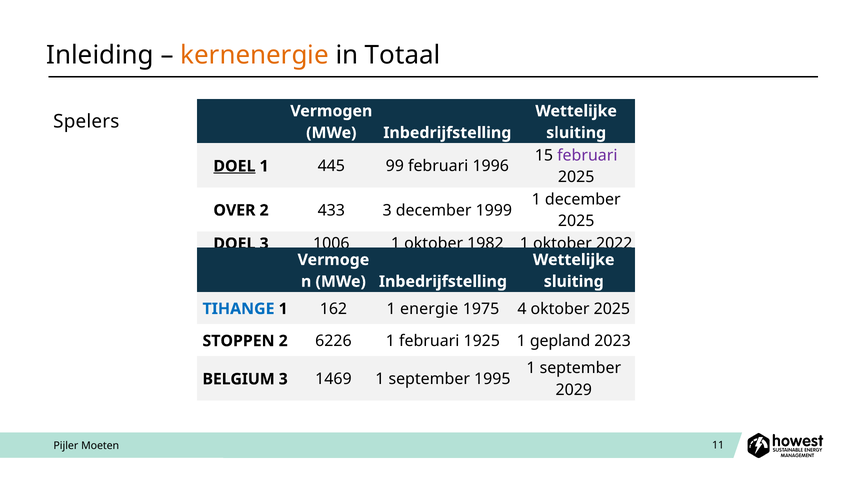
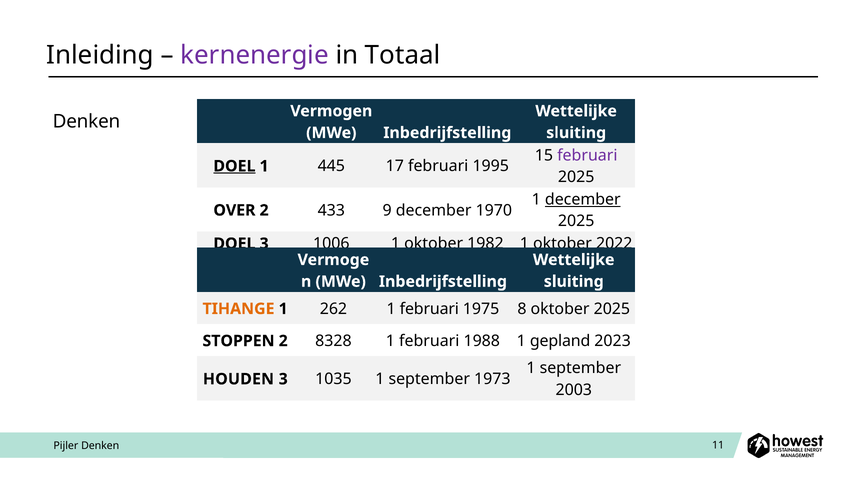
kernenergie colour: orange -> purple
Spelers at (86, 122): Spelers -> Denken
99: 99 -> 17
1996: 1996 -> 1995
december at (583, 200) underline: none -> present
433 3: 3 -> 9
1999: 1999 -> 1970
TIHANGE colour: blue -> orange
162: 162 -> 262
energie at (429, 309): energie -> februari
1975 4: 4 -> 8
6226: 6226 -> 8328
1925: 1925 -> 1988
BELGIUM: BELGIUM -> HOUDEN
1469: 1469 -> 1035
1995: 1995 -> 1973
2029: 2029 -> 2003
Pijler Moeten: Moeten -> Denken
